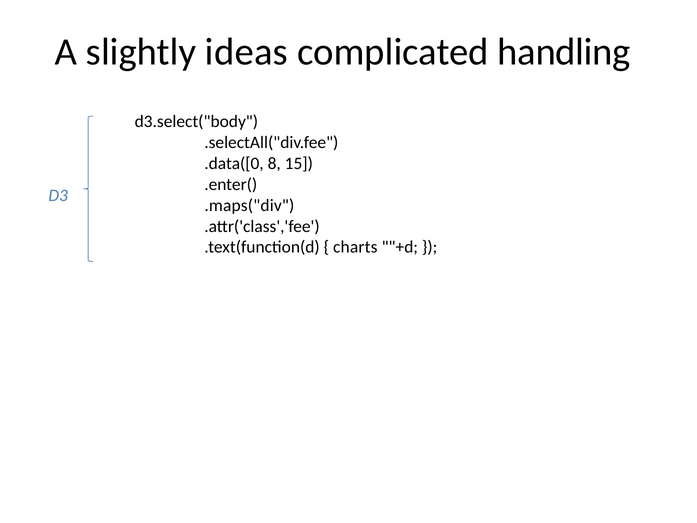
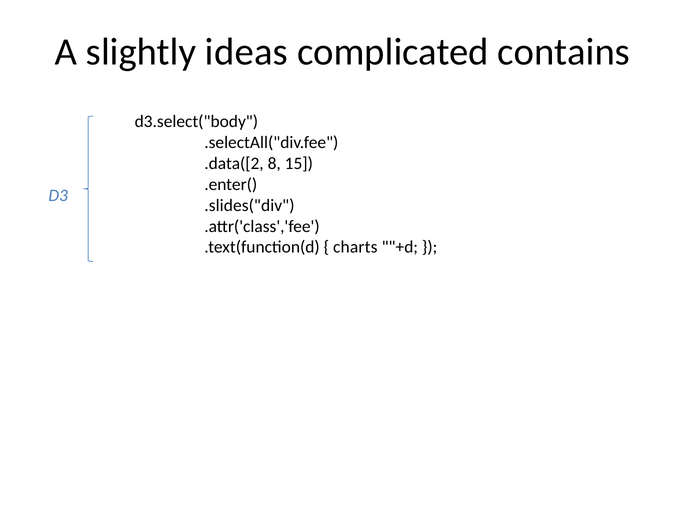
handling: handling -> contains
.data([0: .data([0 -> .data([2
.maps("div: .maps("div -> .slides("div
